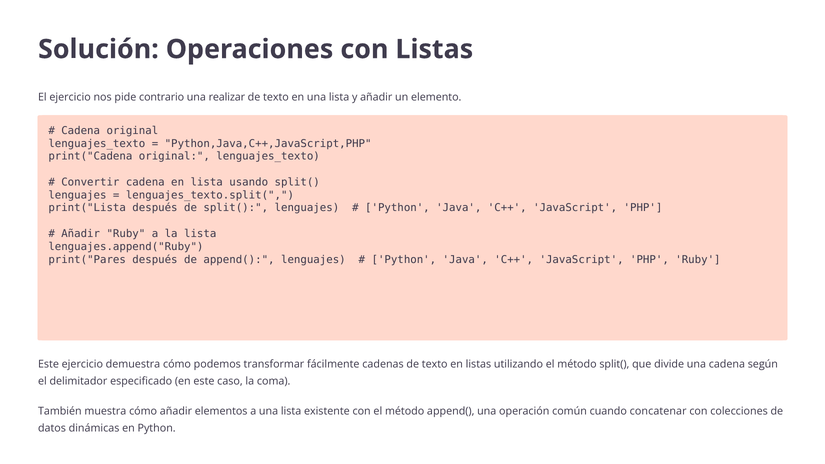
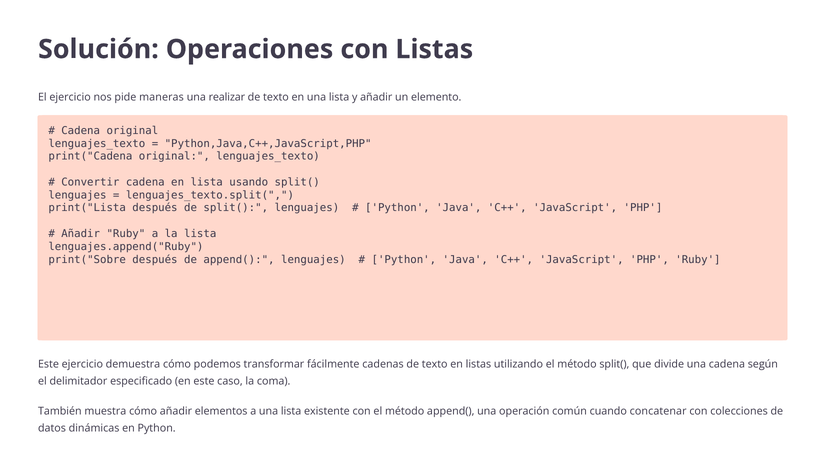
contrario: contrario -> maneras
print("Pares: print("Pares -> print("Sobre
